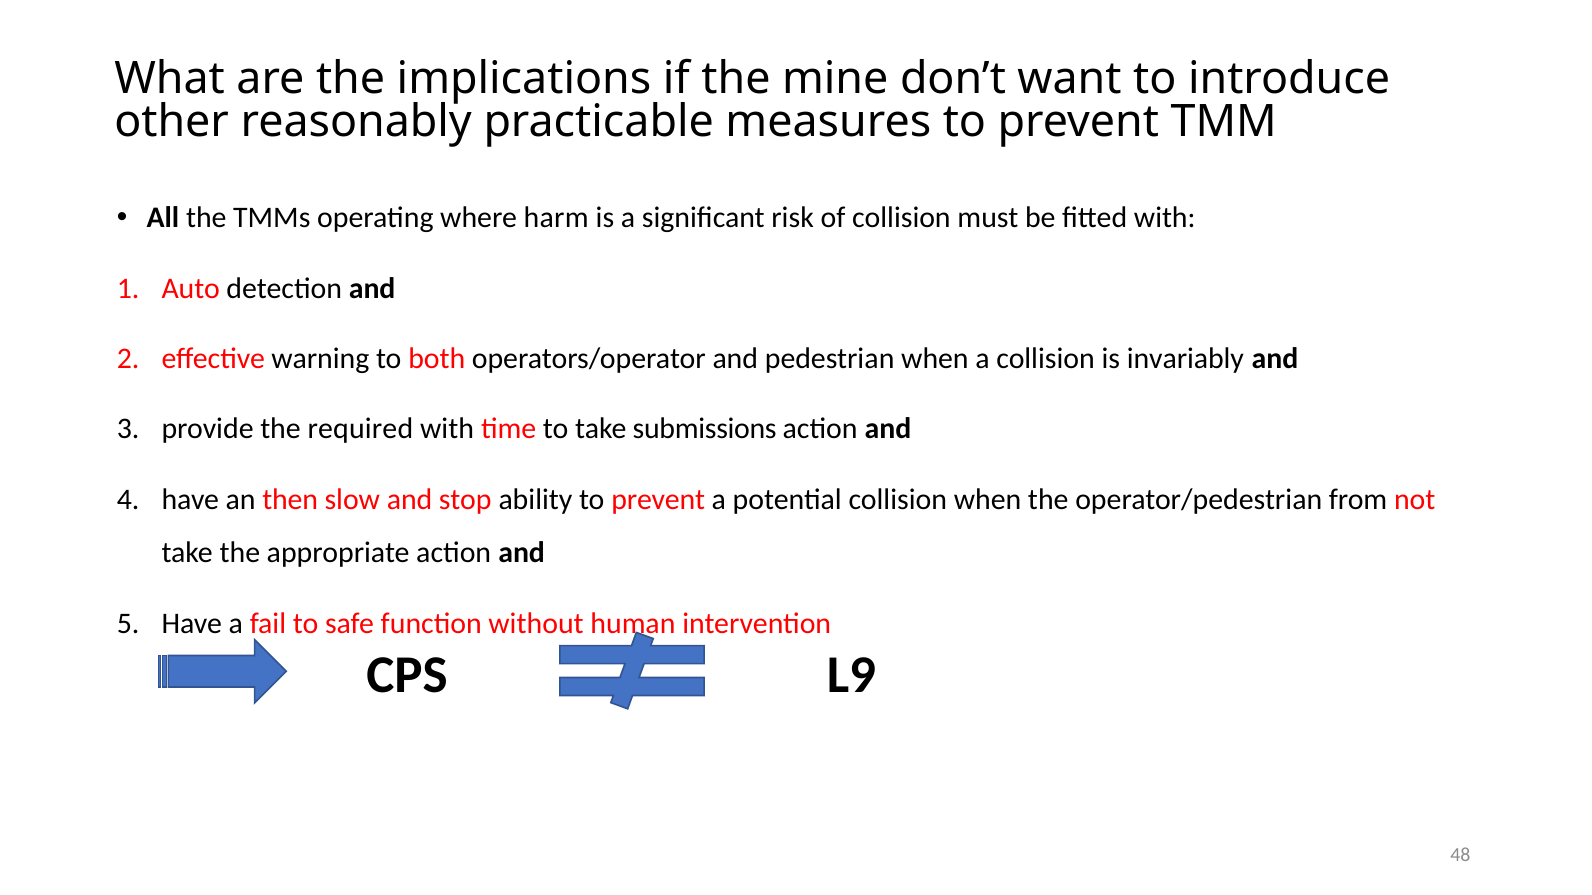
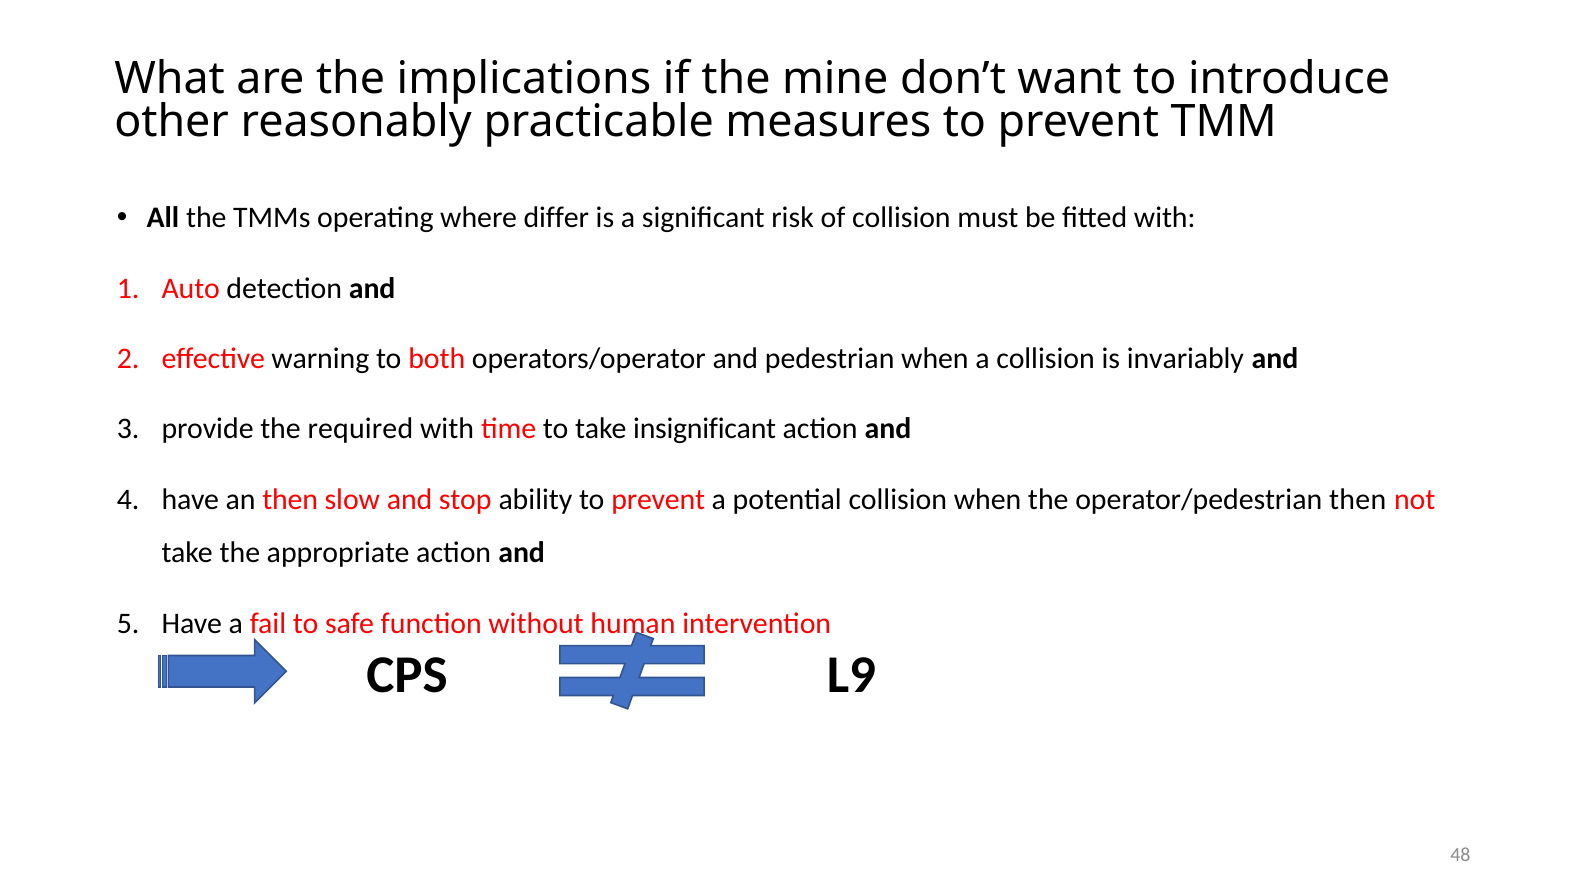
harm: harm -> differ
submissions: submissions -> insignificant
operator/pedestrian from: from -> then
